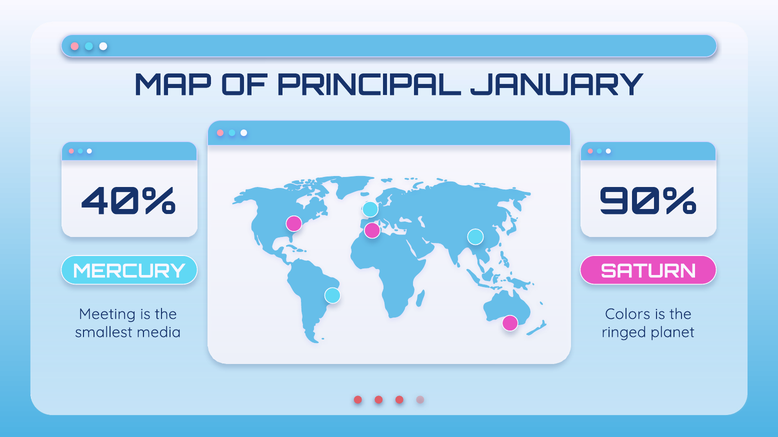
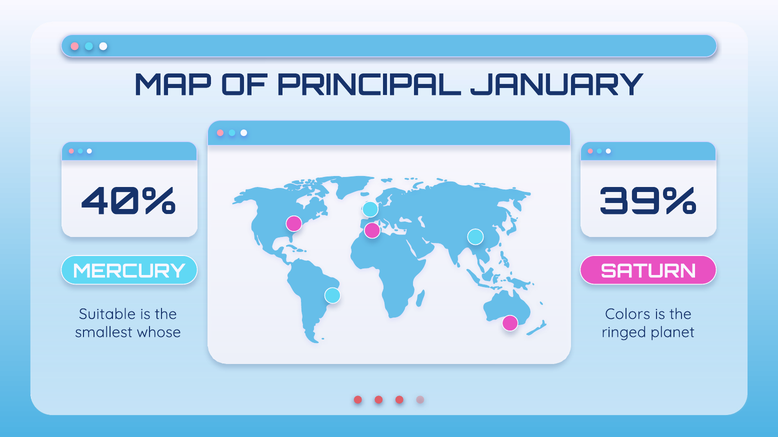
90%: 90% -> 39%
Meeting: Meeting -> Suitable
media: media -> whose
